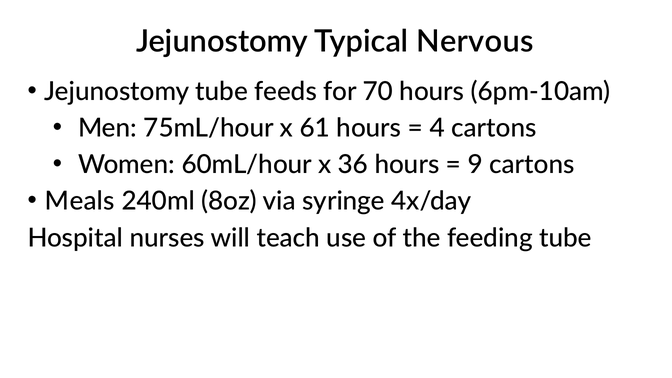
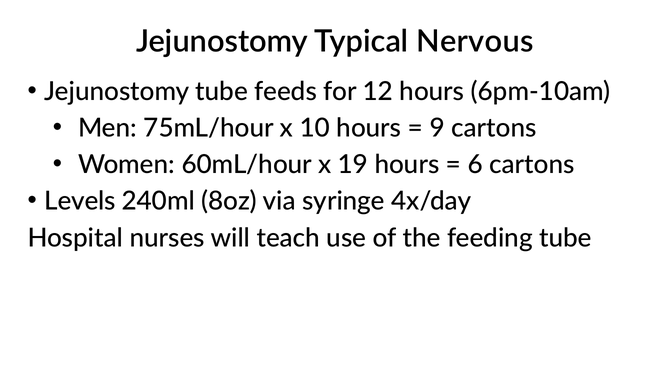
70: 70 -> 12
61: 61 -> 10
4: 4 -> 9
36: 36 -> 19
9: 9 -> 6
Meals: Meals -> Levels
